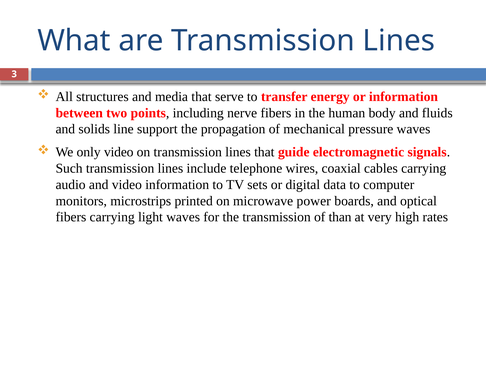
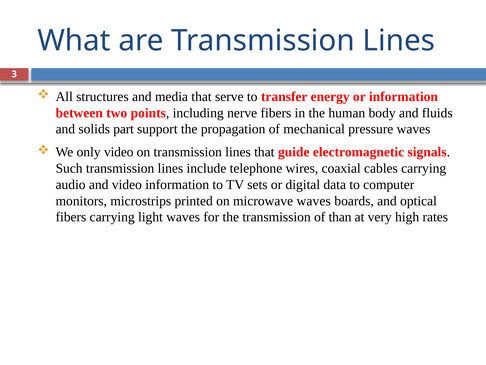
line: line -> part
microwave power: power -> waves
